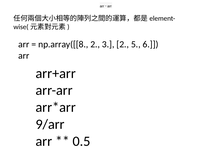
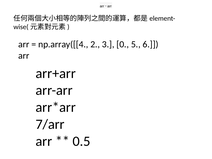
np.array([[8: np.array([[8 -> np.array([[4
3 2: 2 -> 0
9/arr: 9/arr -> 7/arr
